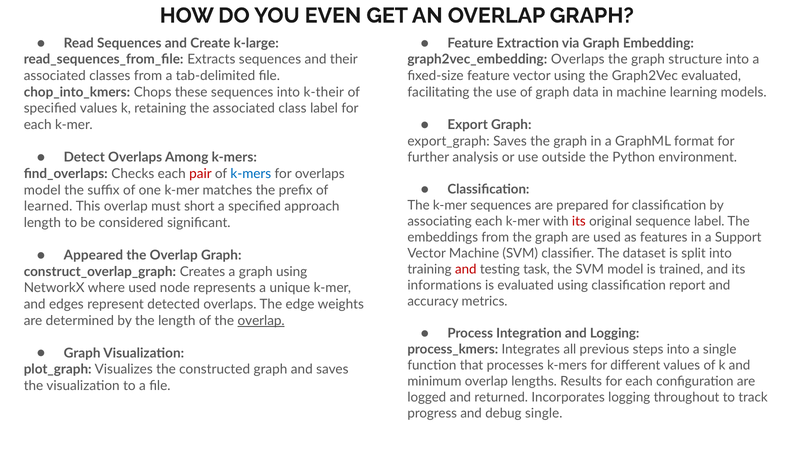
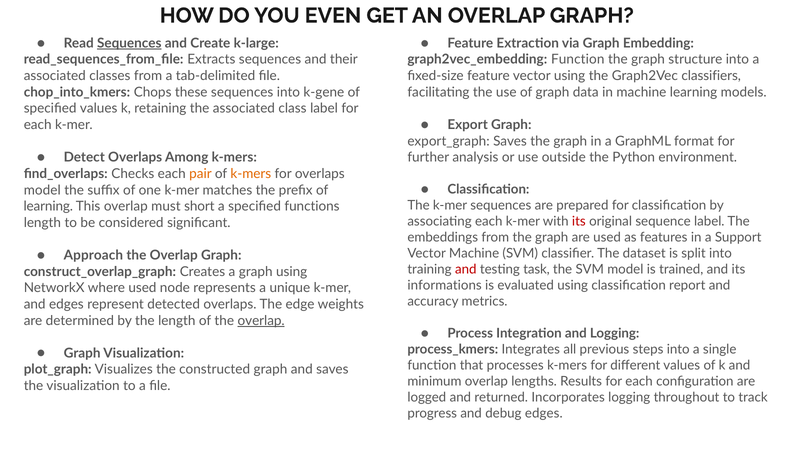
Sequences at (129, 43) underline: none -> present
graph2vec_embedding Overlaps: Overlaps -> Function
Graph2Vec evaluated: evaluated -> classifiers
k-their: k-their -> k-gene
pair colour: red -> orange
k-mers at (251, 174) colour: blue -> orange
learned at (48, 206): learned -> learning
approach: approach -> functions
Appeared: Appeared -> Approach
debug single: single -> edges
